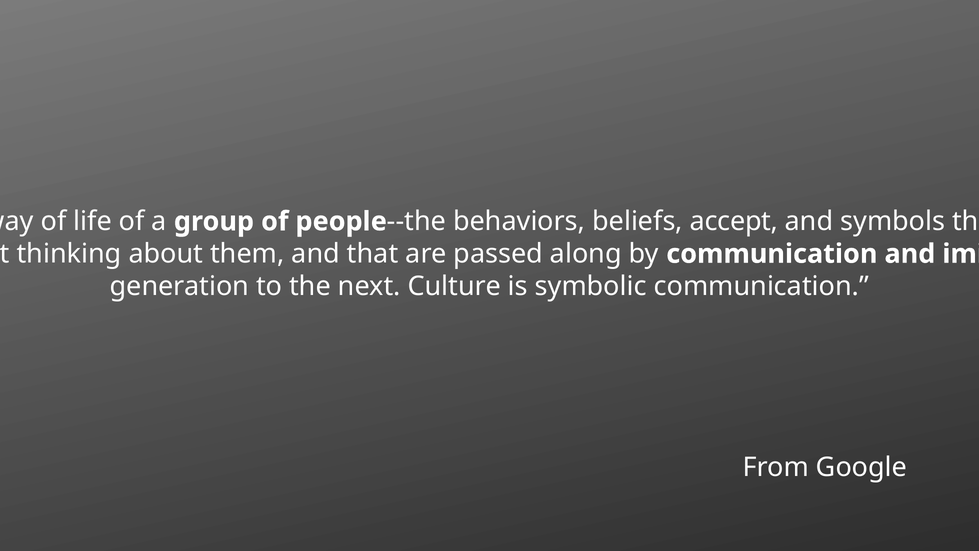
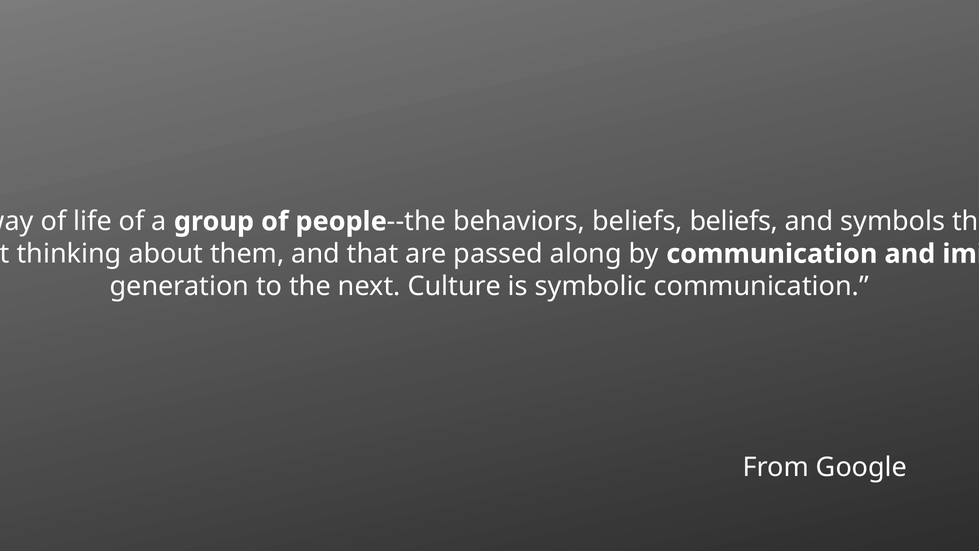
beliefs accept: accept -> beliefs
